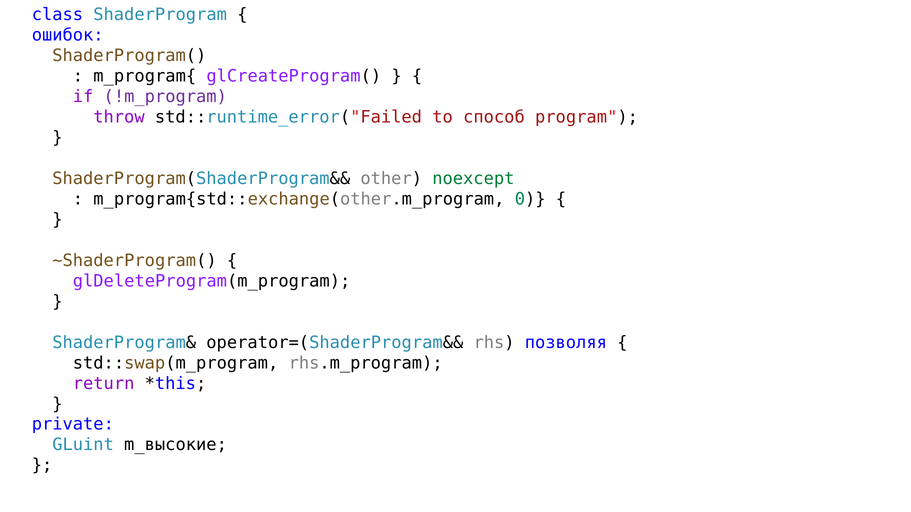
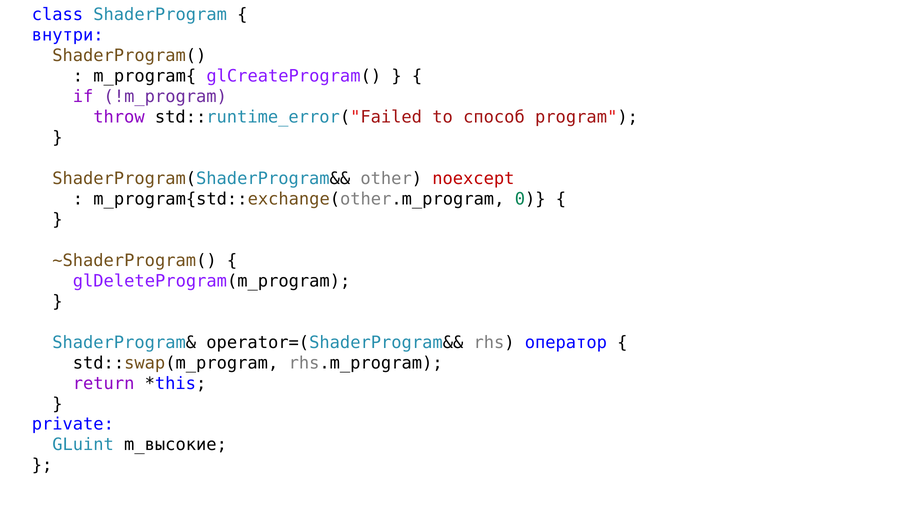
ошибок: ошибок -> внутри
noexcept colour: green -> red
позволяя: позволяя -> оператор
